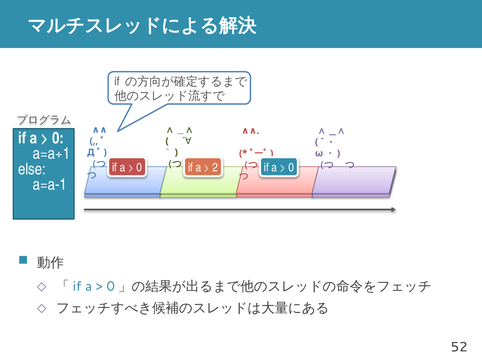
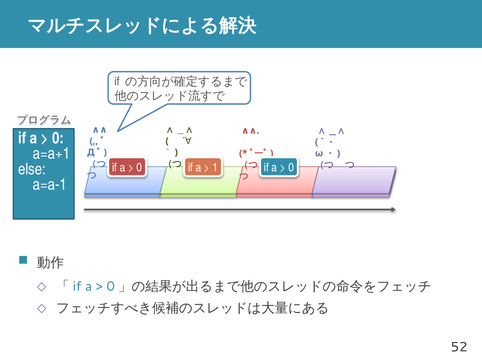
2: 2 -> 1
